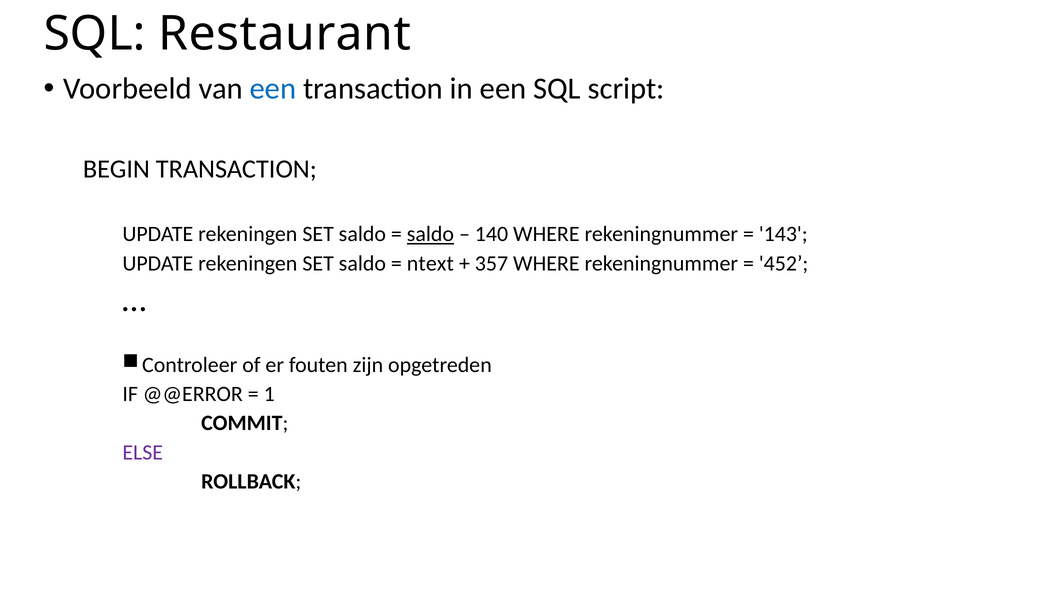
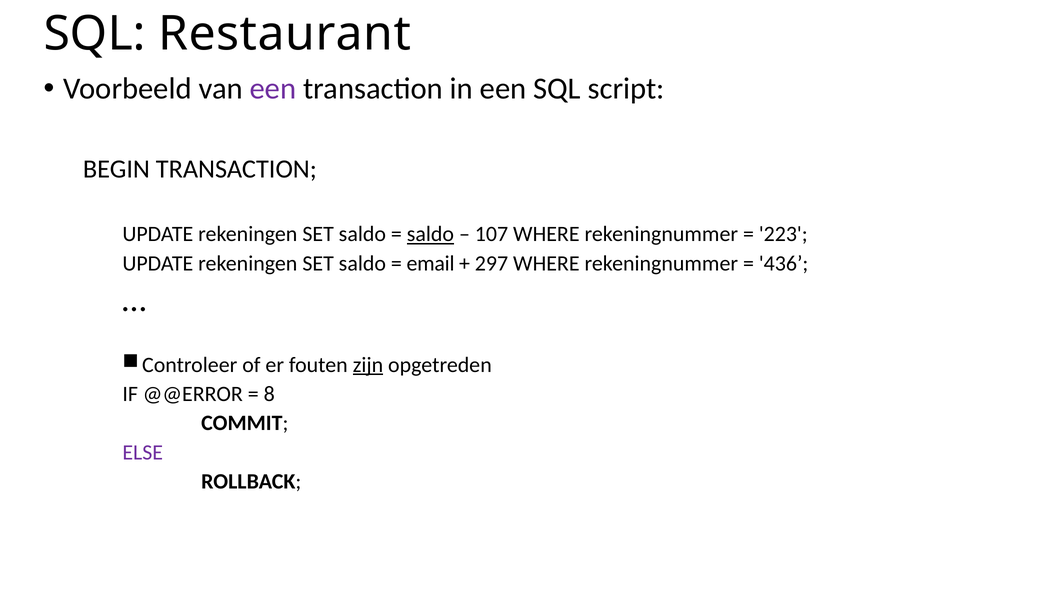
een at (273, 89) colour: blue -> purple
140: 140 -> 107
143: 143 -> 223
ntext: ntext -> email
357: 357 -> 297
452: 452 -> 436
zijn underline: none -> present
1: 1 -> 8
